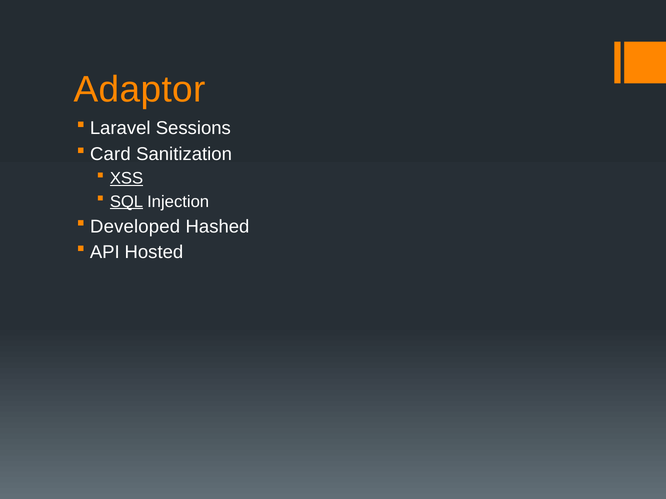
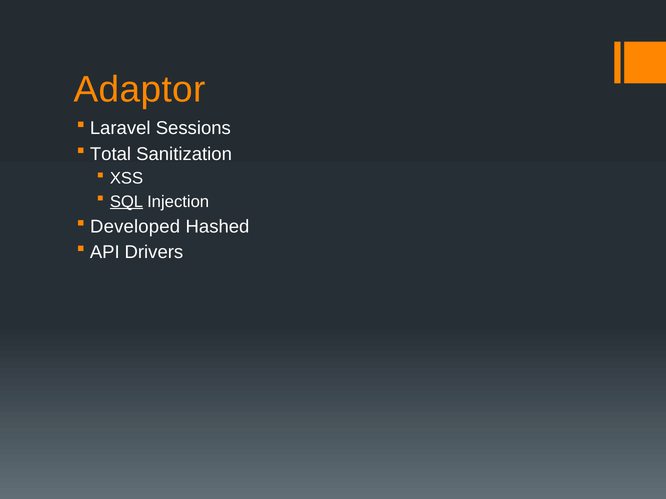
Card: Card -> Total
XSS underline: present -> none
Hosted: Hosted -> Drivers
